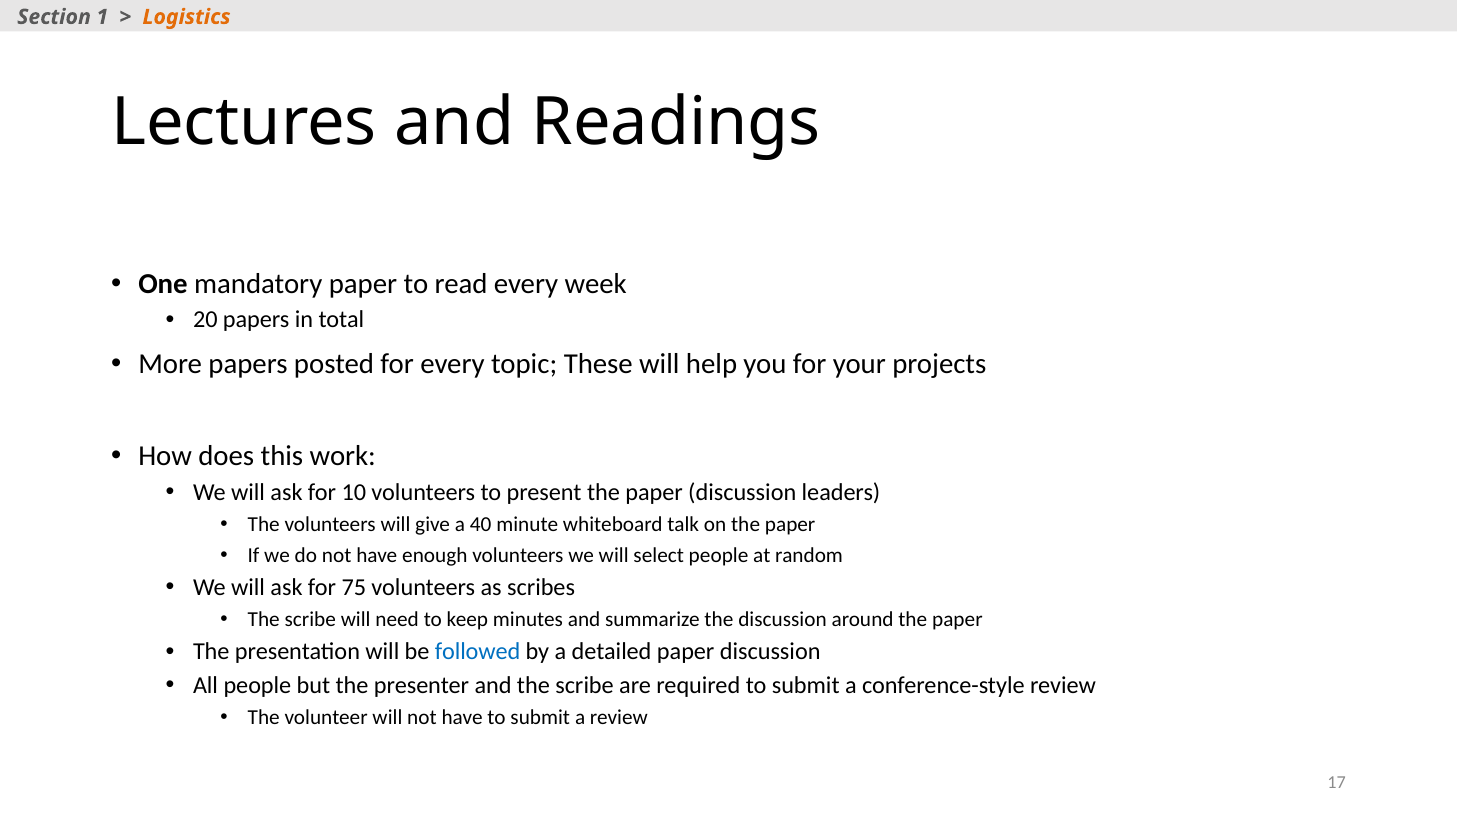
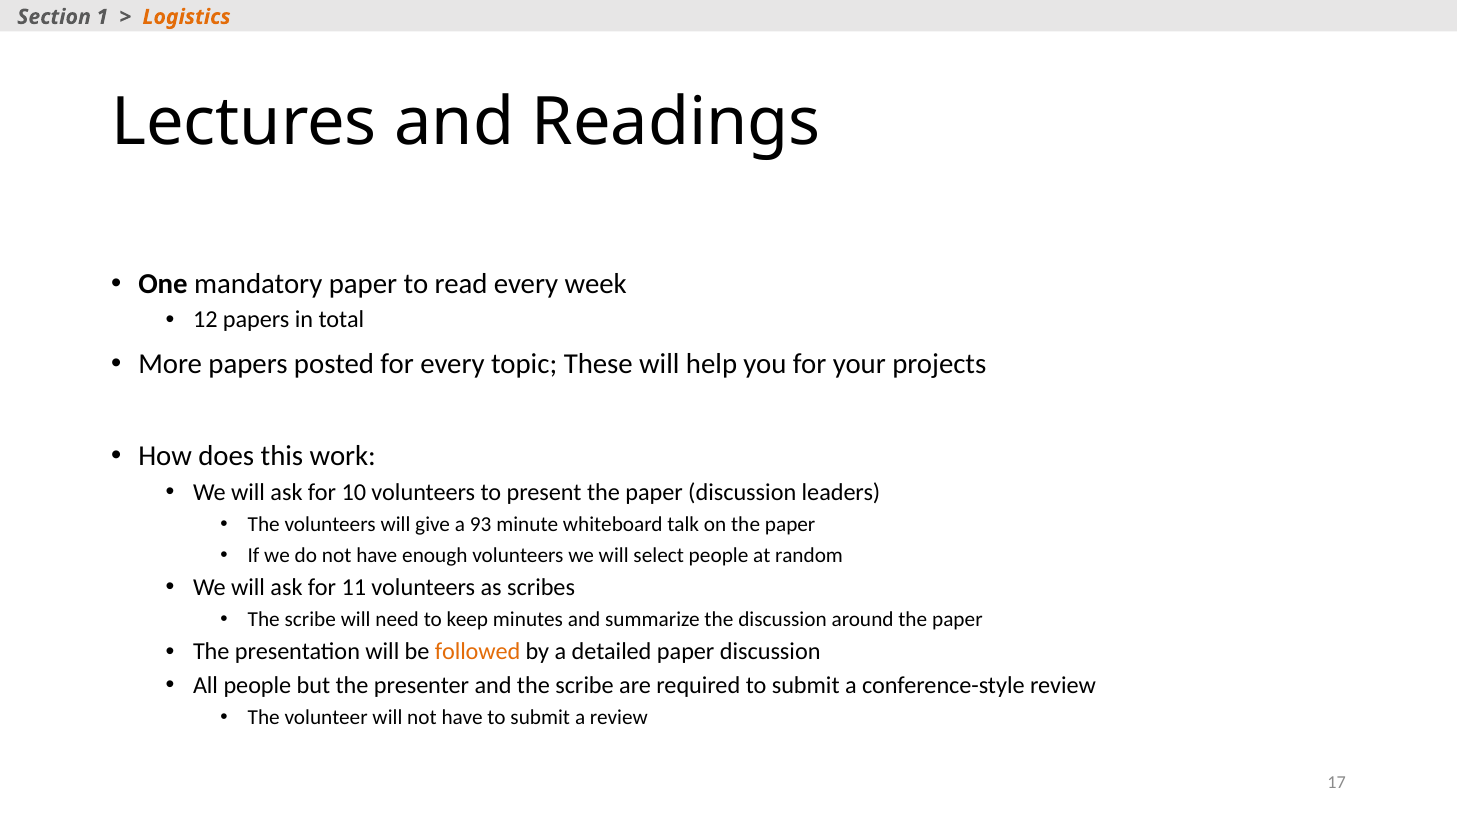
20: 20 -> 12
40: 40 -> 93
75: 75 -> 11
followed colour: blue -> orange
